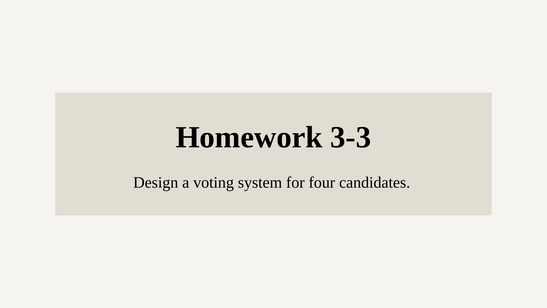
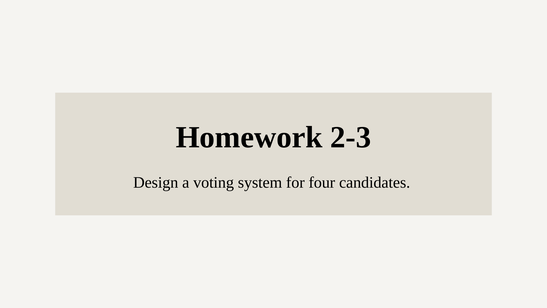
3-3: 3-3 -> 2-3
